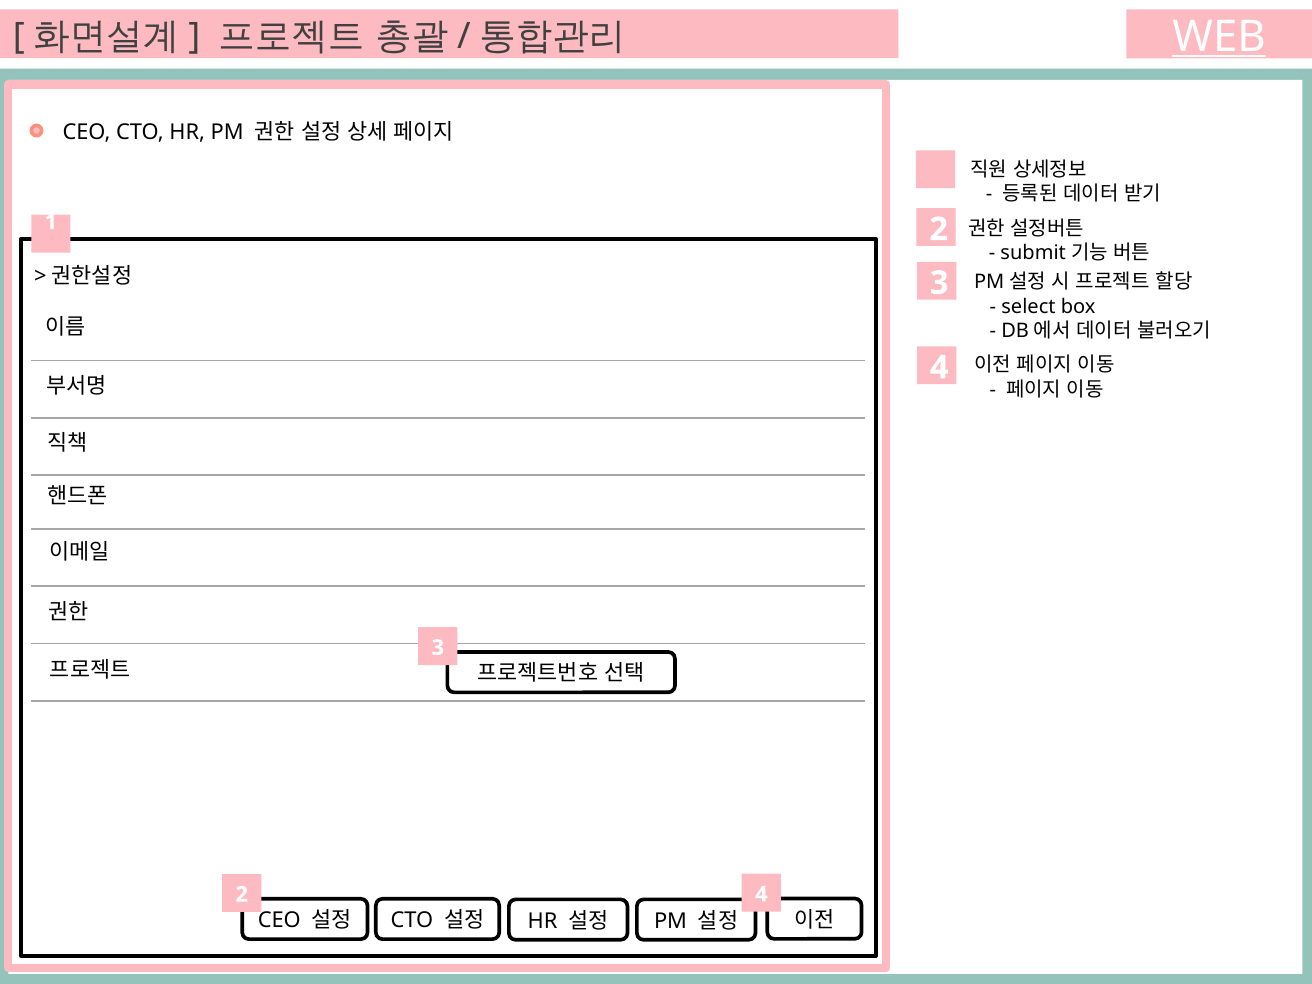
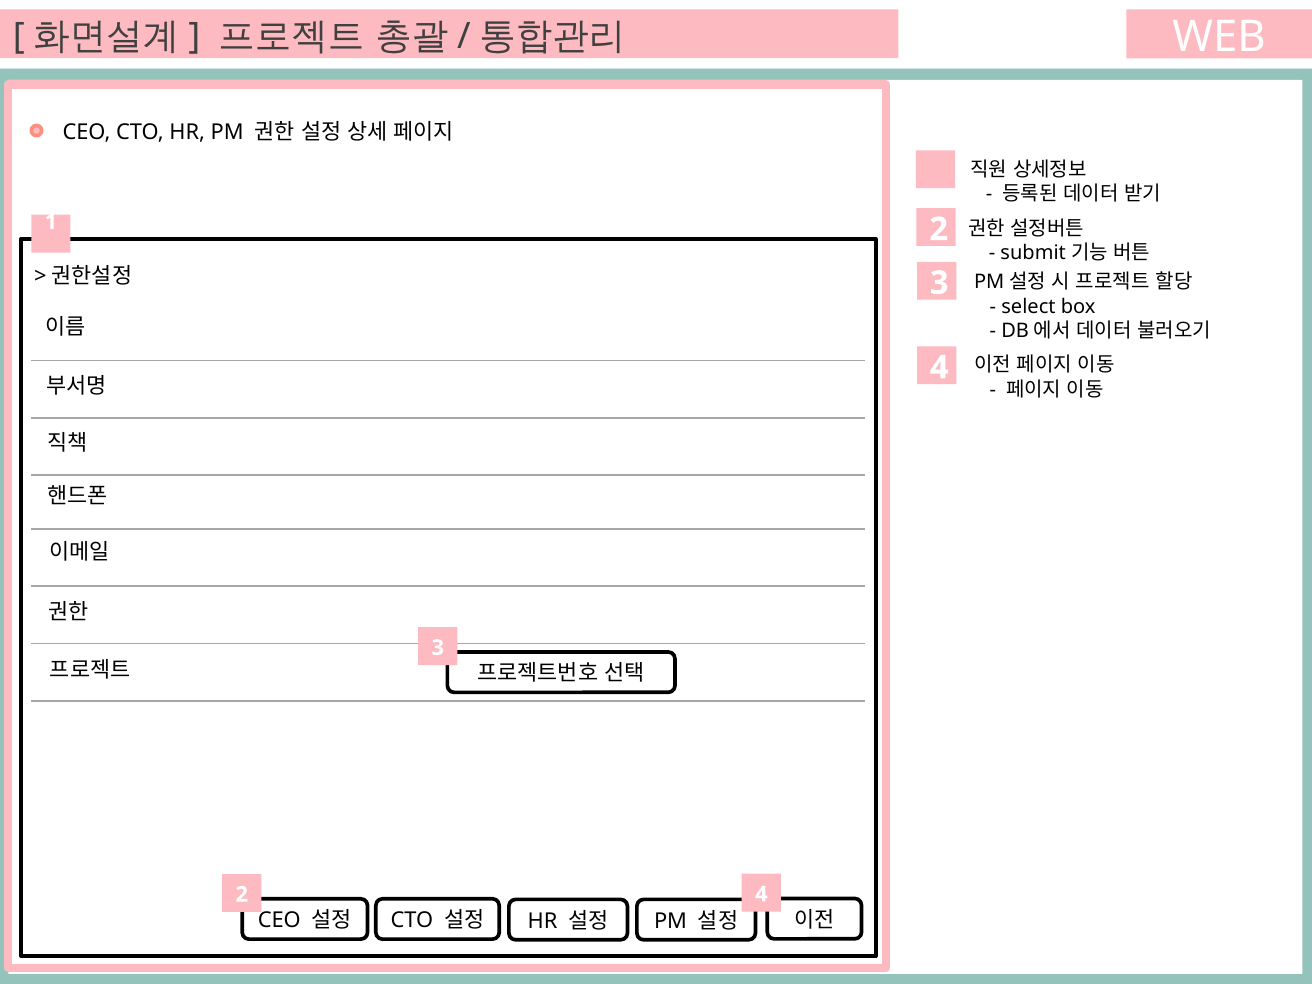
WEB underline: present -> none
